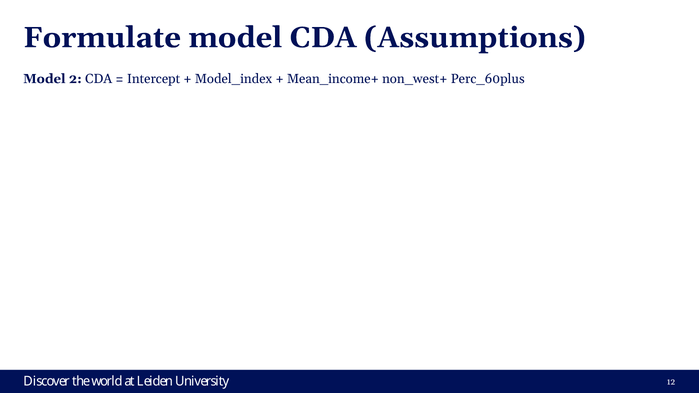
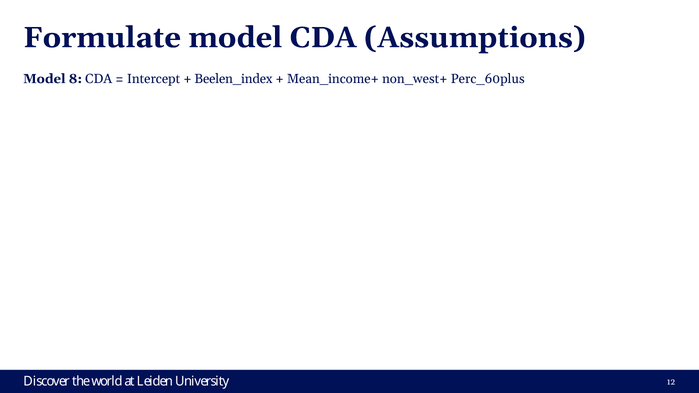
2: 2 -> 8
Model_index: Model_index -> Beelen_index
